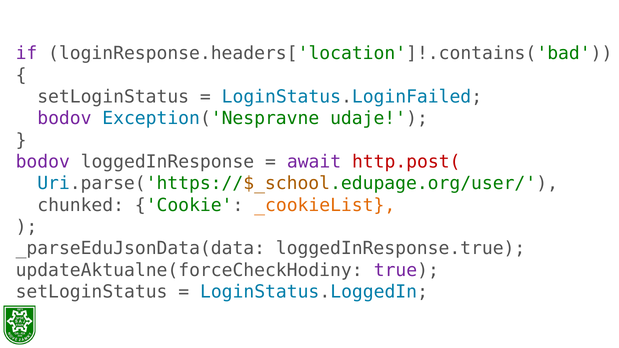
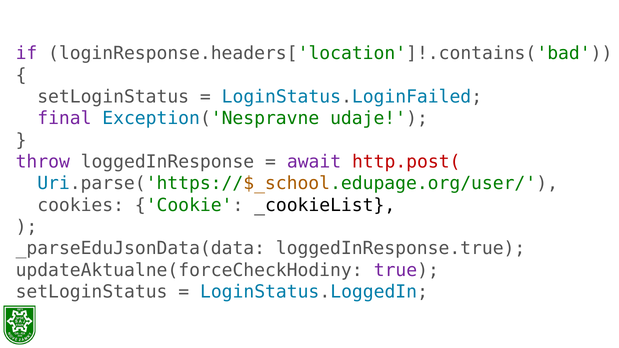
bodov at (64, 118): bodov -> final
bodov at (43, 162): bodov -> throw
chunked: chunked -> cookies
_cookieList colour: orange -> black
